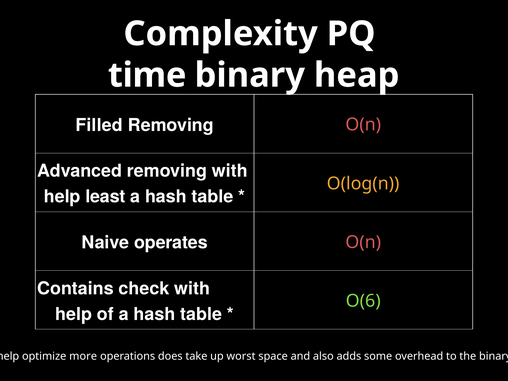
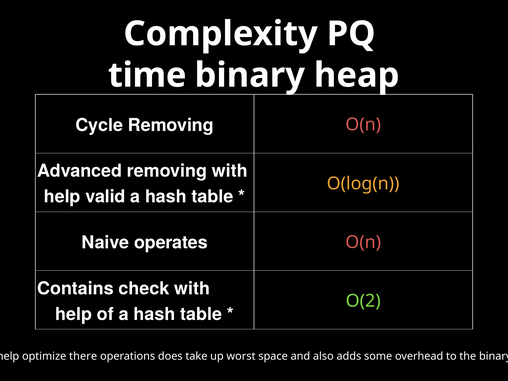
Filled: Filled -> Cycle
least: least -> valid
O(6: O(6 -> O(2
more: more -> there
